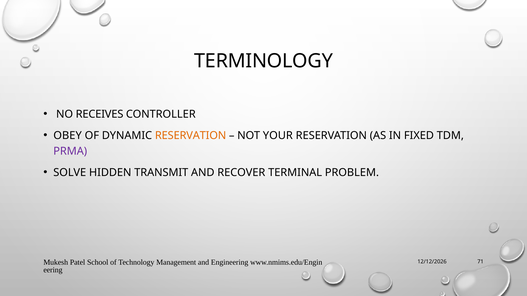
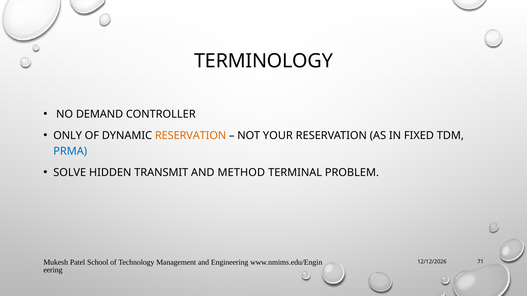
RECEIVES: RECEIVES -> DEMAND
OBEY: OBEY -> ONLY
PRMA colour: purple -> blue
RECOVER: RECOVER -> METHOD
